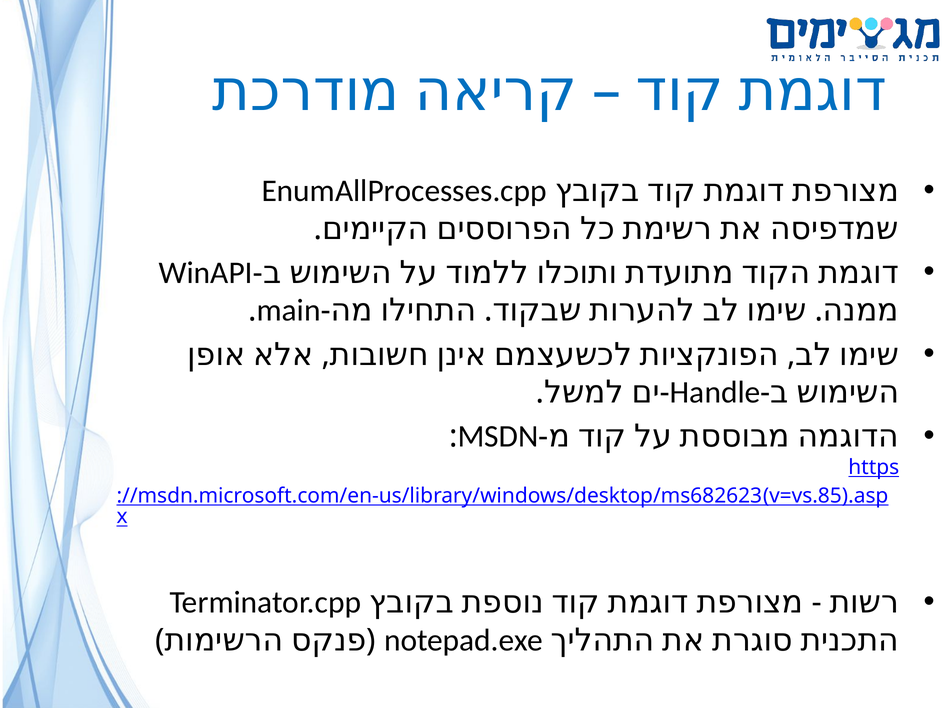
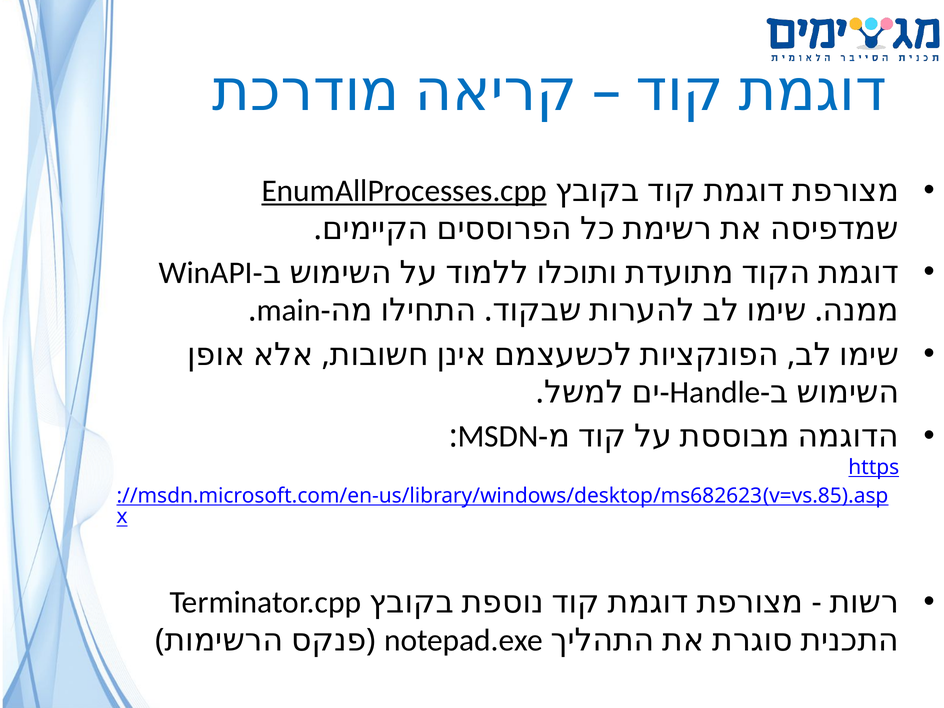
EnumAllProcesses.cpp underline: none -> present
